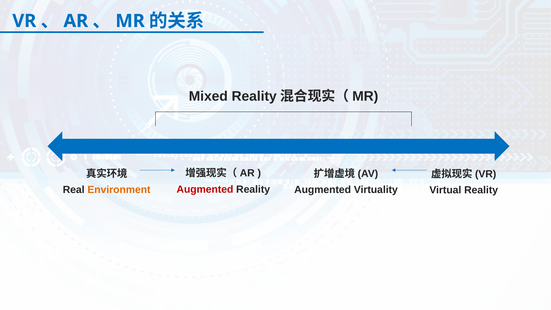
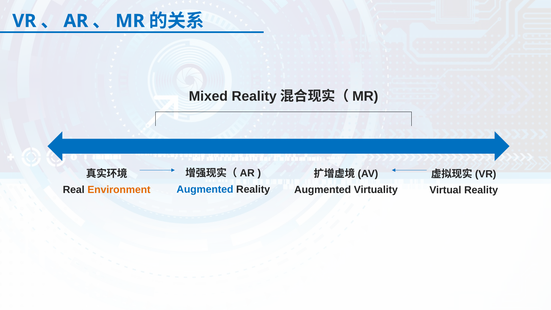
Augmented at (205, 189) colour: red -> blue
